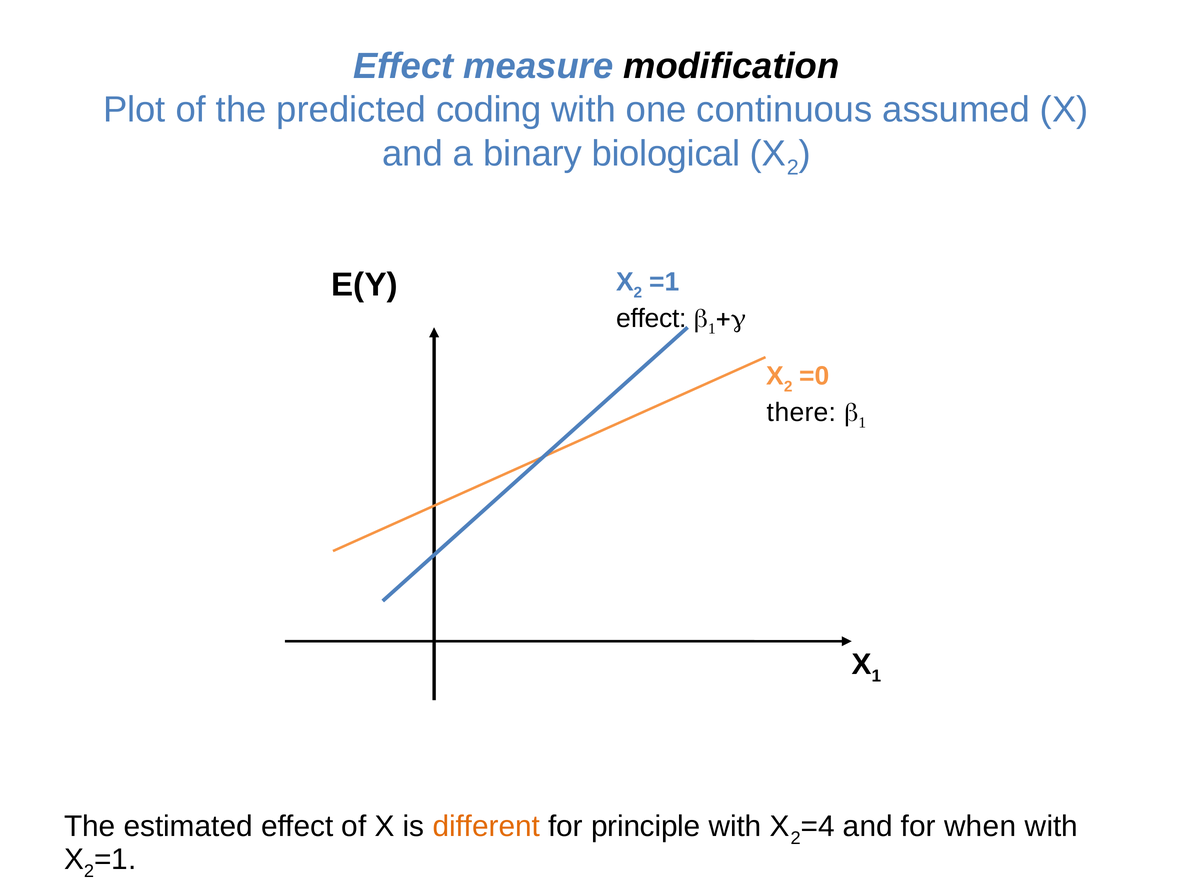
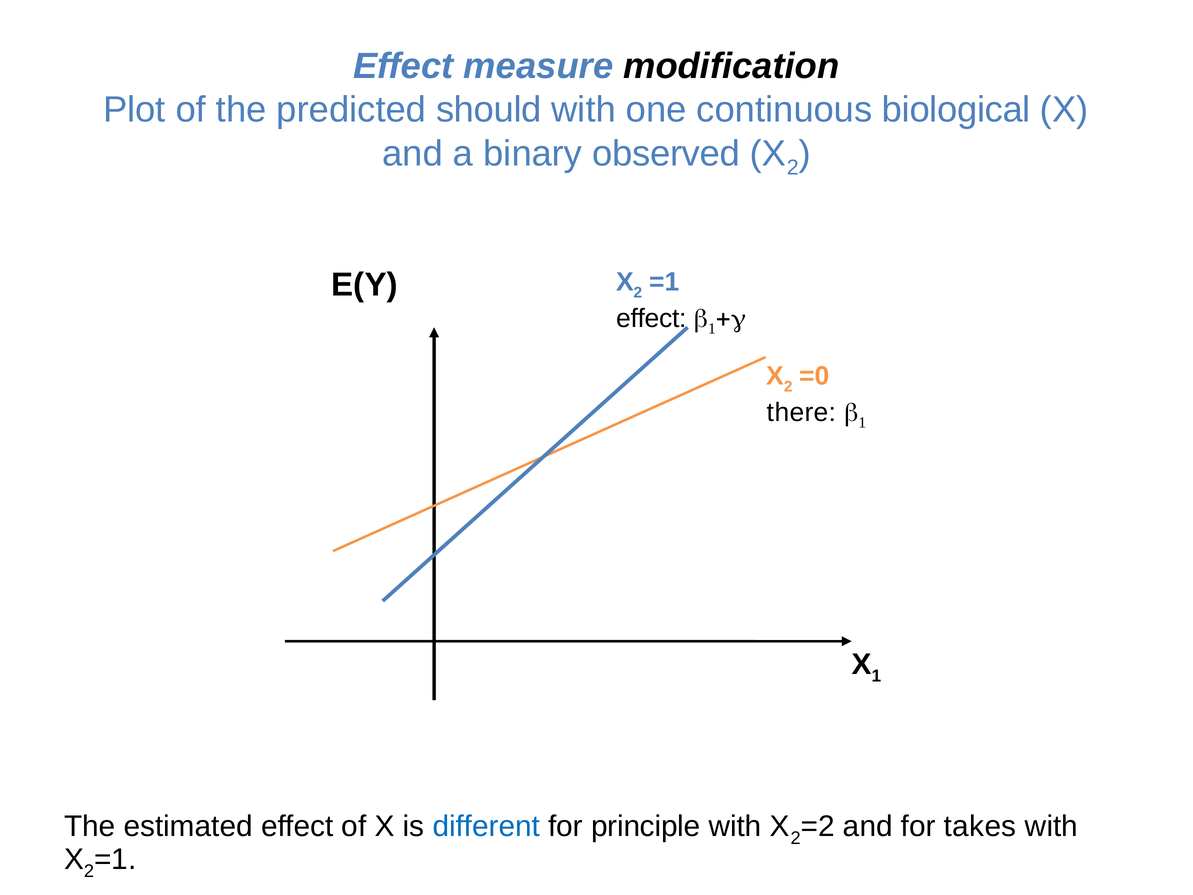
coding: coding -> should
assumed: assumed -> biological
biological: biological -> observed
different colour: orange -> blue
=4: =4 -> =2
when: when -> takes
